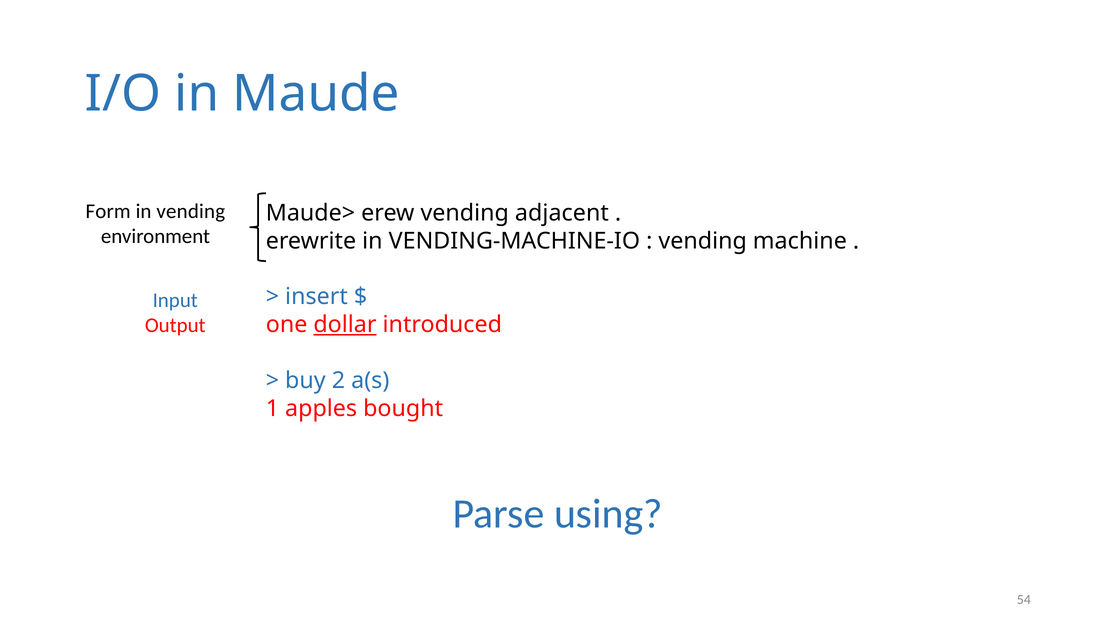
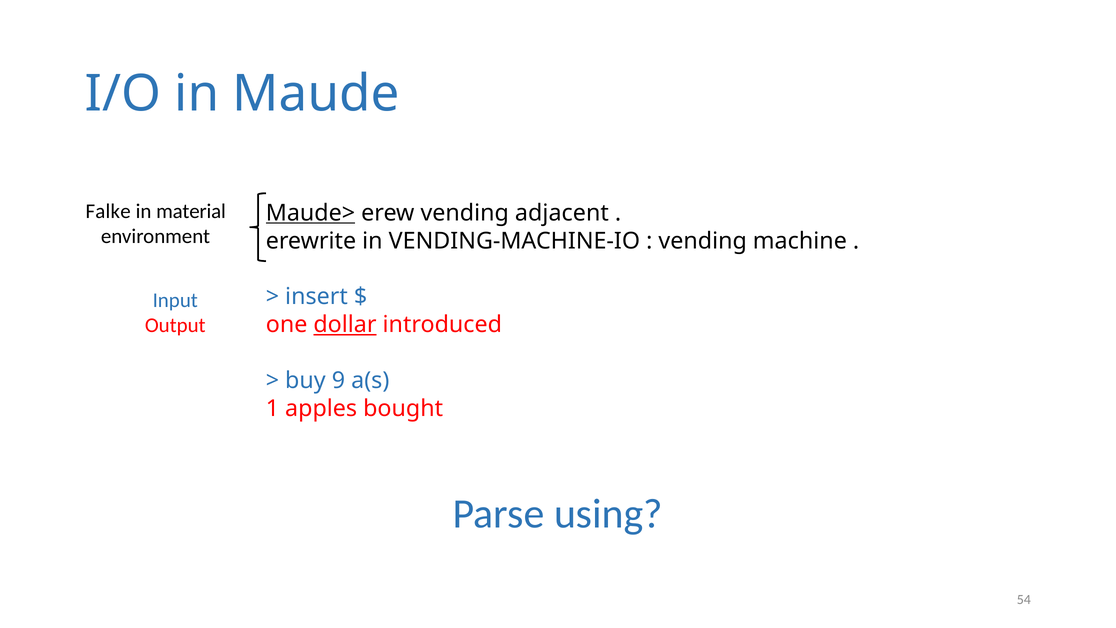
Form: Form -> Falke
in vending: vending -> material
Maude> underline: none -> present
2: 2 -> 9
